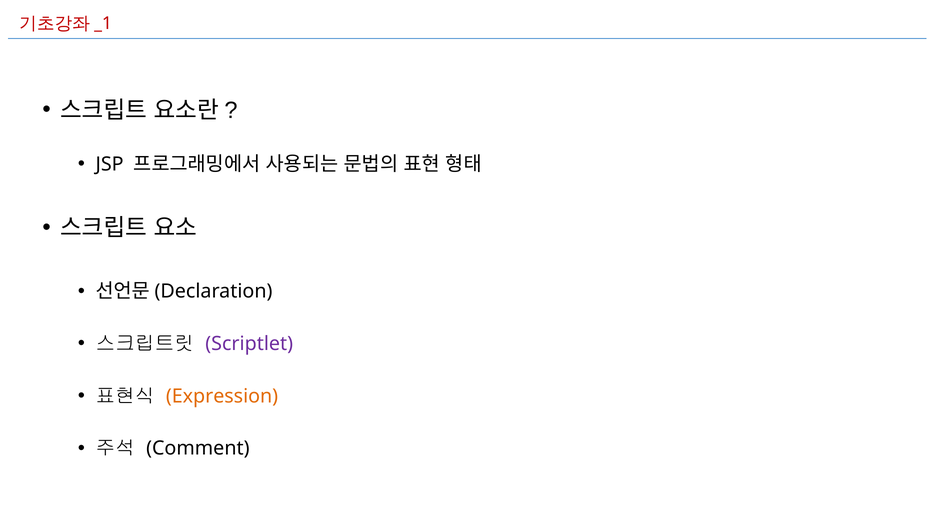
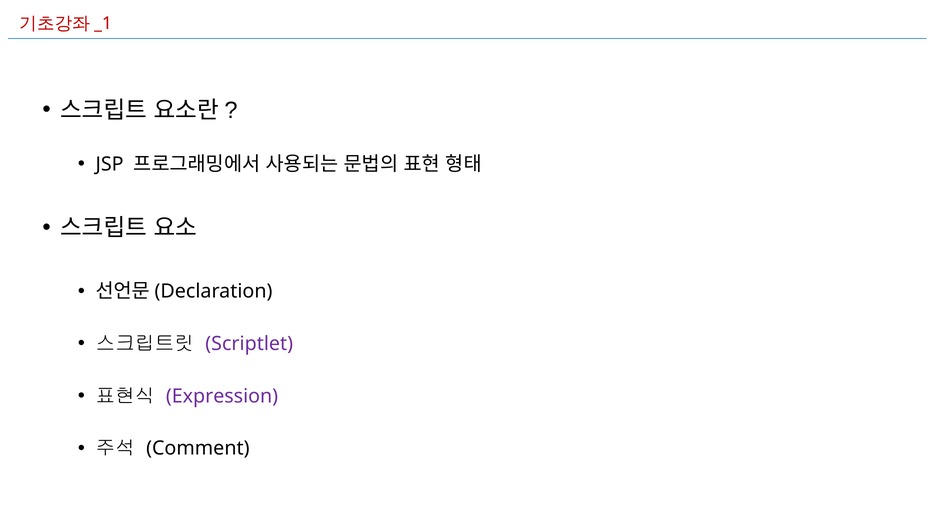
Expression colour: orange -> purple
